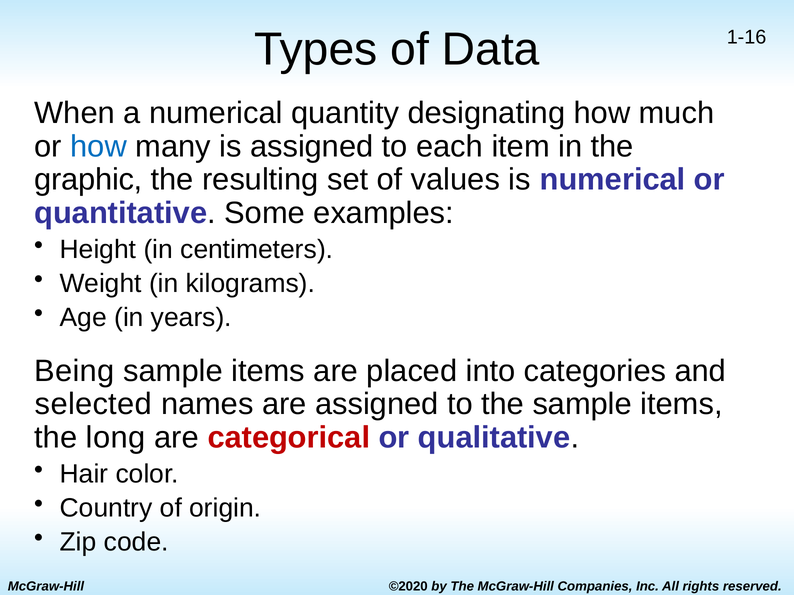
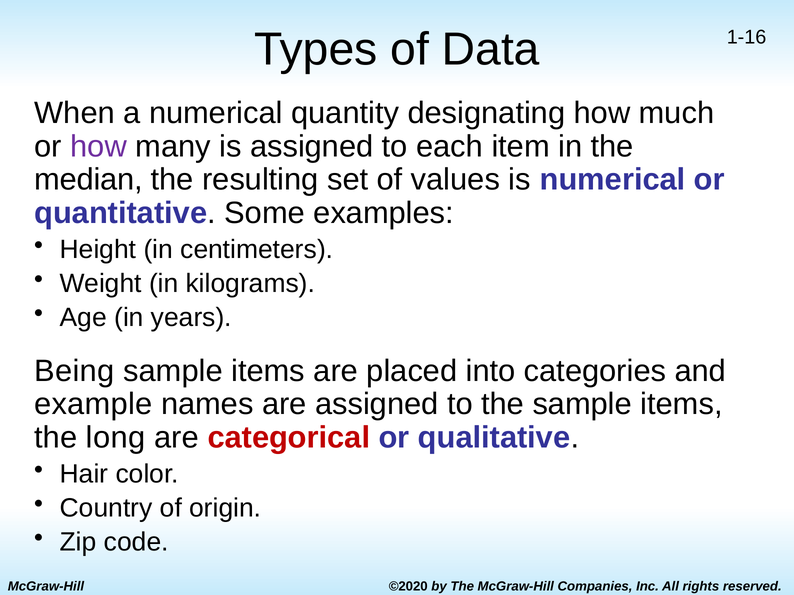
how at (99, 146) colour: blue -> purple
graphic: graphic -> median
selected: selected -> example
